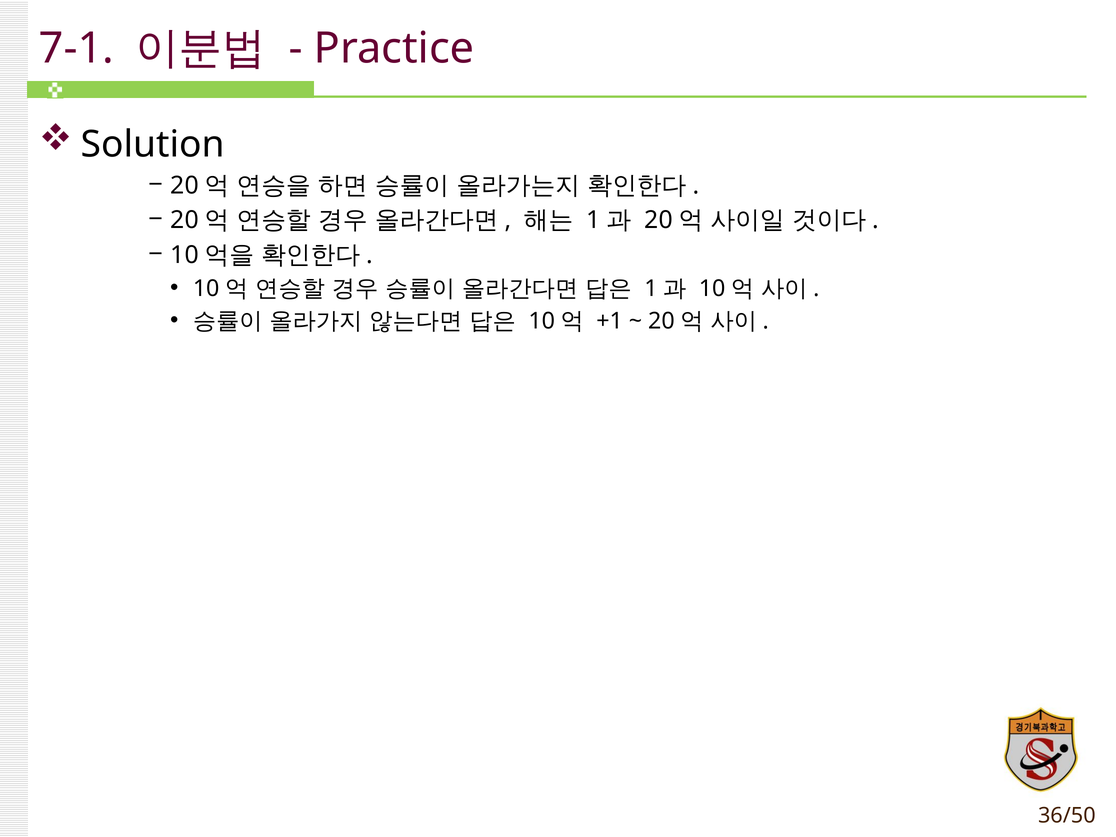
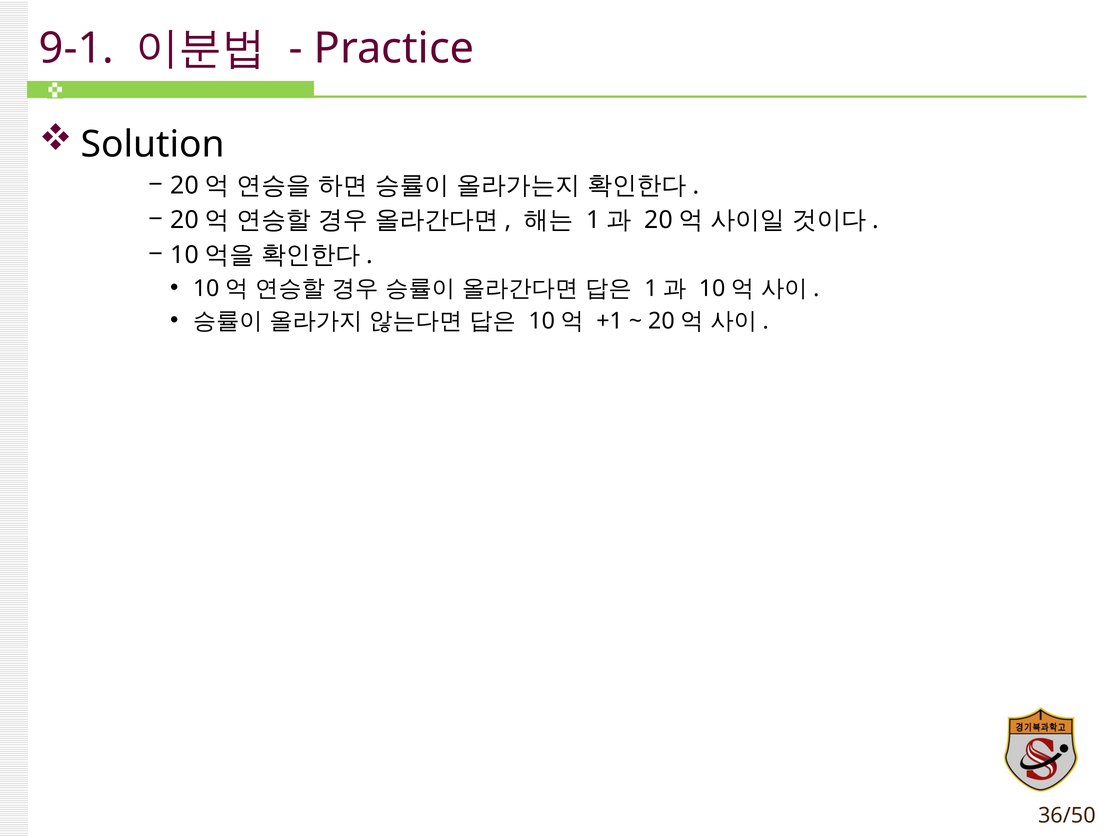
7-1: 7-1 -> 9-1
